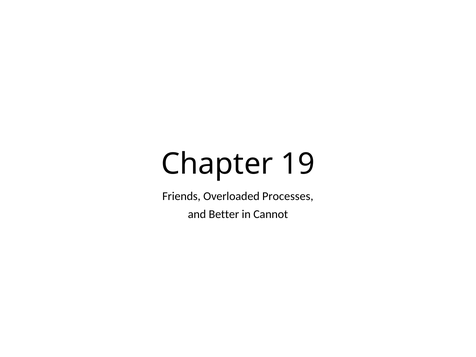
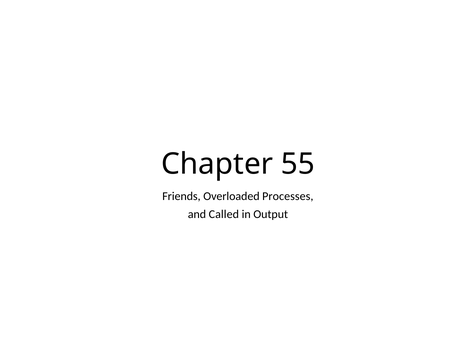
19: 19 -> 55
Better: Better -> Called
Cannot: Cannot -> Output
